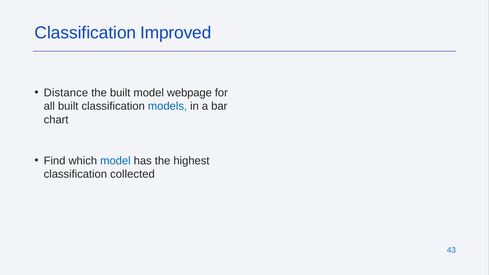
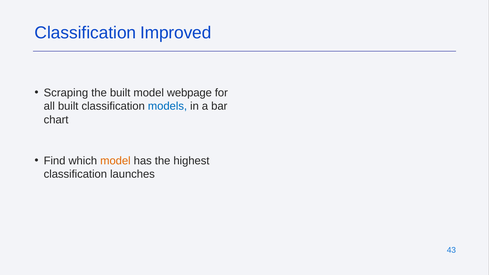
Distance: Distance -> Scraping
model at (115, 161) colour: blue -> orange
collected: collected -> launches
